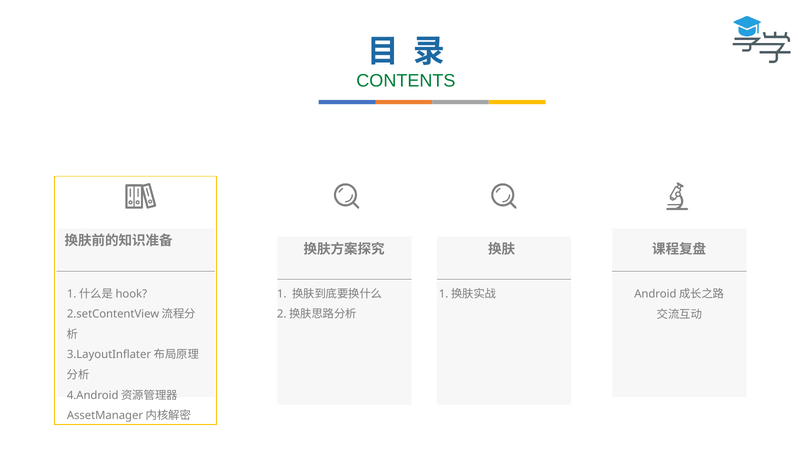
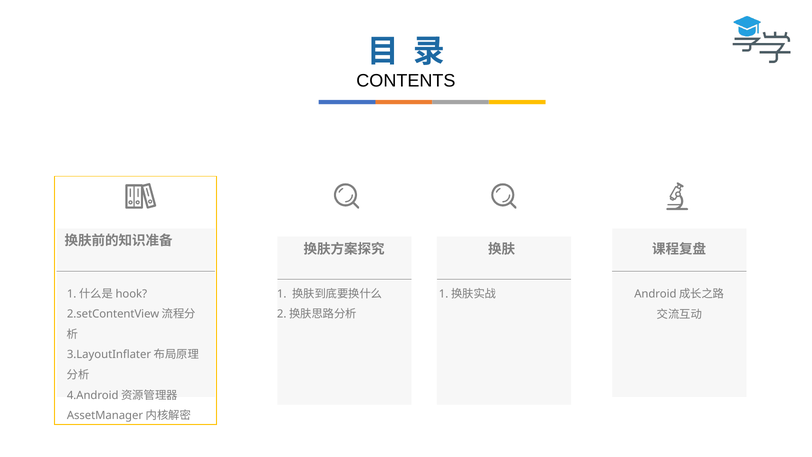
CONTENTS colour: green -> black
